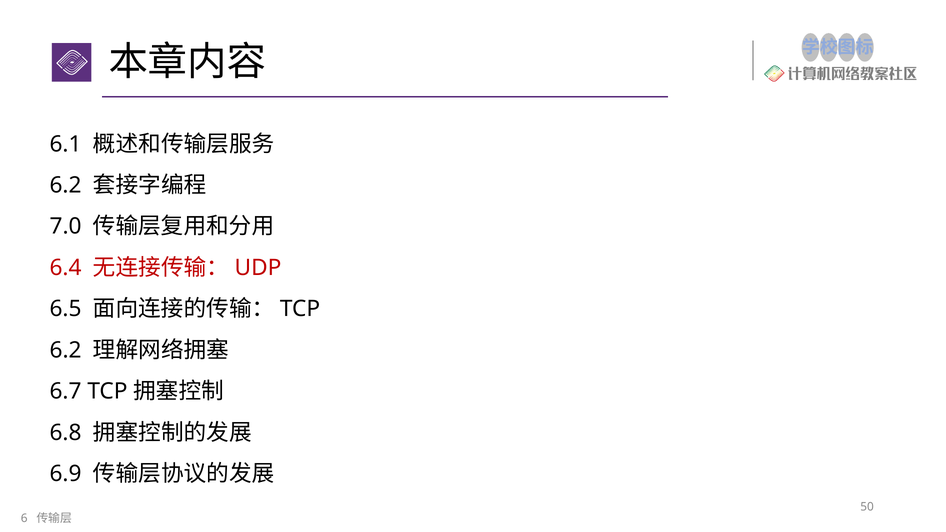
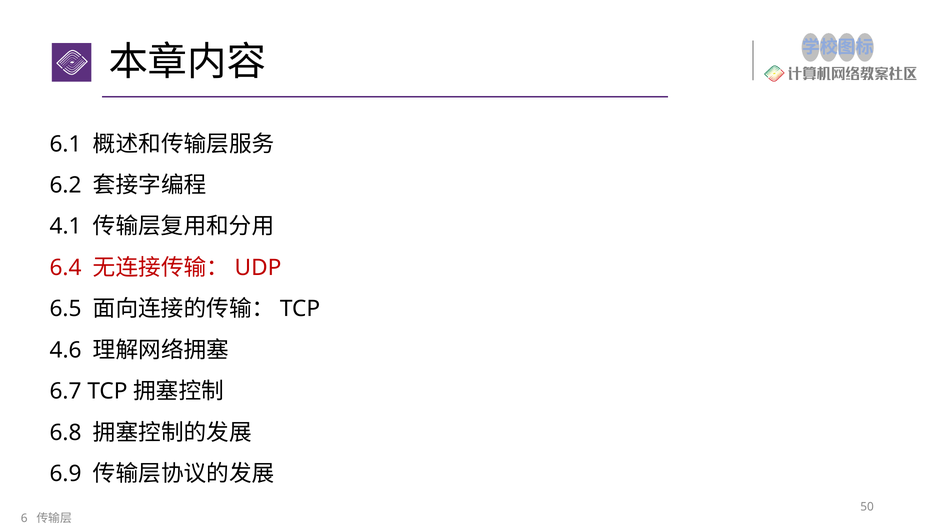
7.0: 7.0 -> 4.1
6.2 at (66, 350): 6.2 -> 4.6
